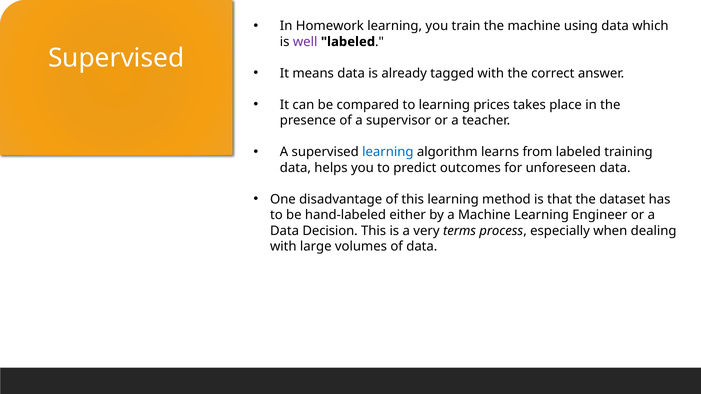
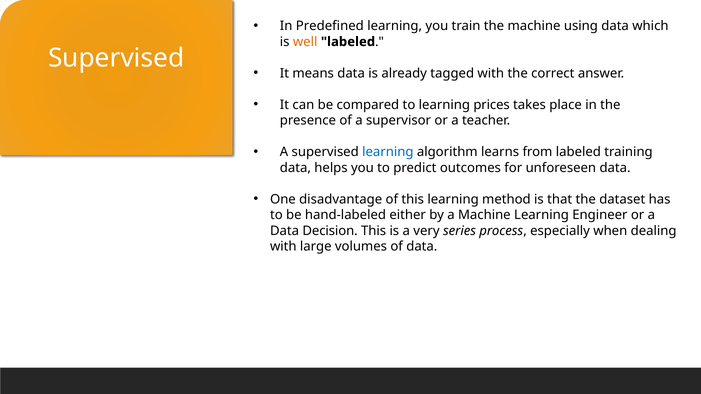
Homework: Homework -> Predefined
well colour: purple -> orange
terms: terms -> series
